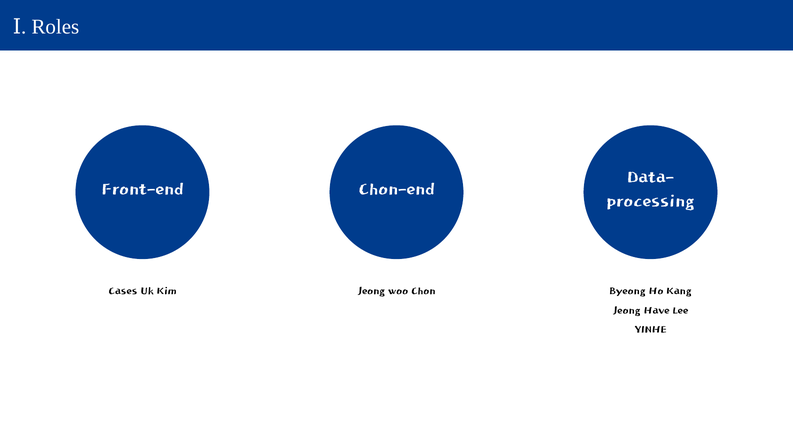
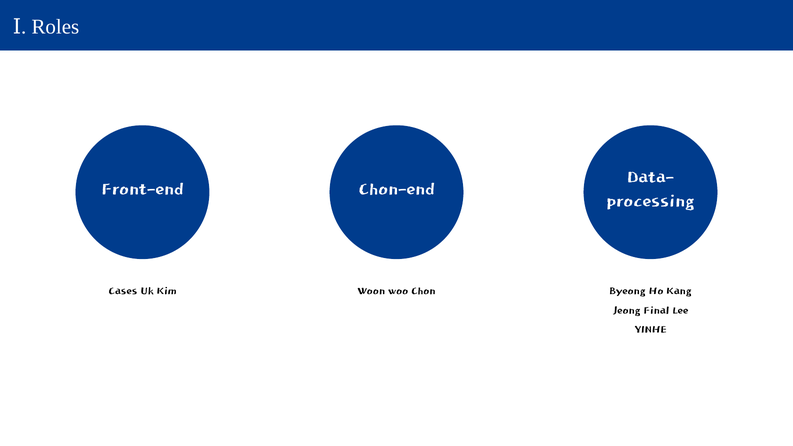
Kim Jeong: Jeong -> Woon
Have: Have -> Final
